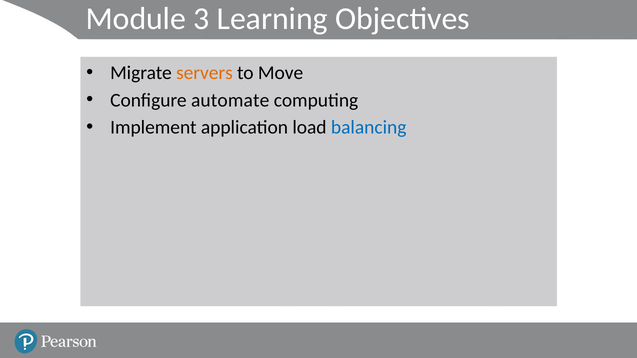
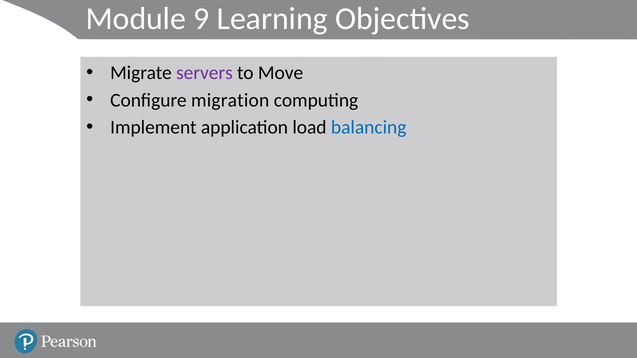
3: 3 -> 9
servers colour: orange -> purple
automate: automate -> migration
